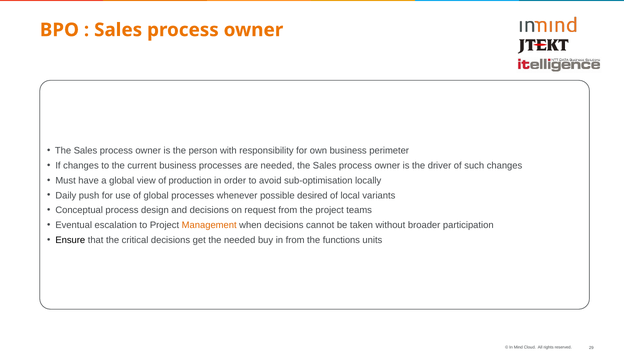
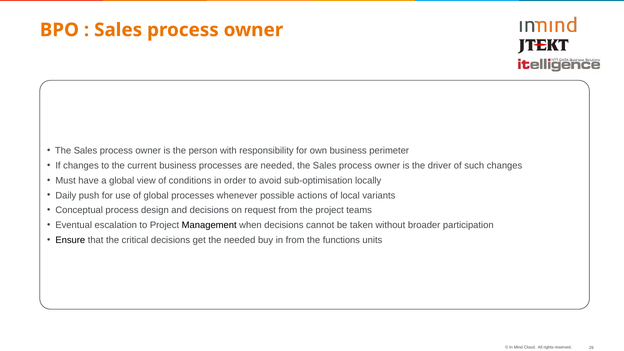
production: production -> conditions
desired: desired -> actions
Management colour: orange -> black
